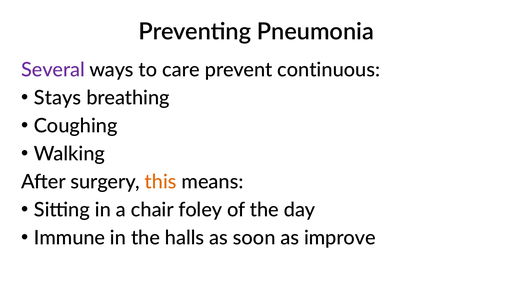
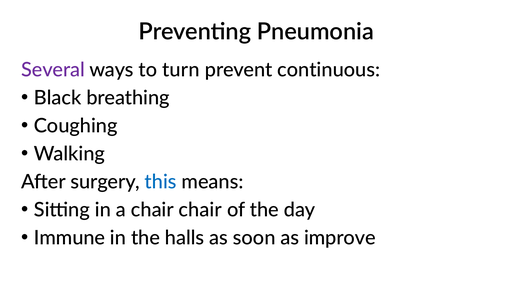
care: care -> turn
Stays: Stays -> Black
this colour: orange -> blue
chair foley: foley -> chair
